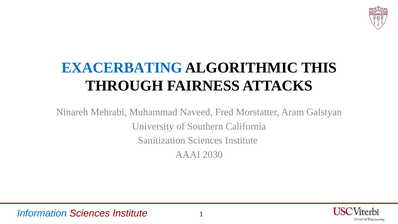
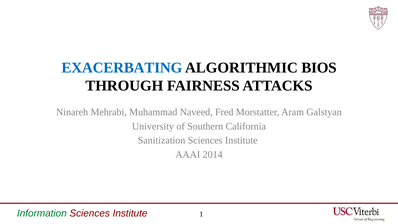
THIS: THIS -> BIOS
2030: 2030 -> 2014
Information colour: blue -> green
